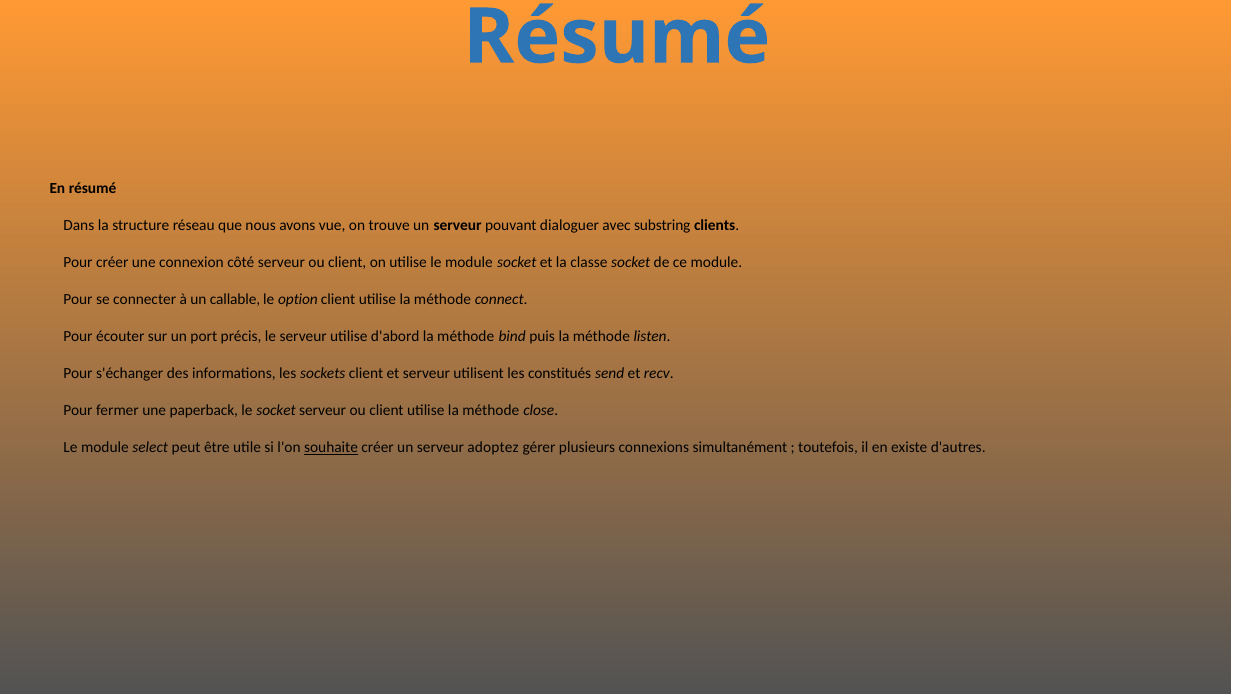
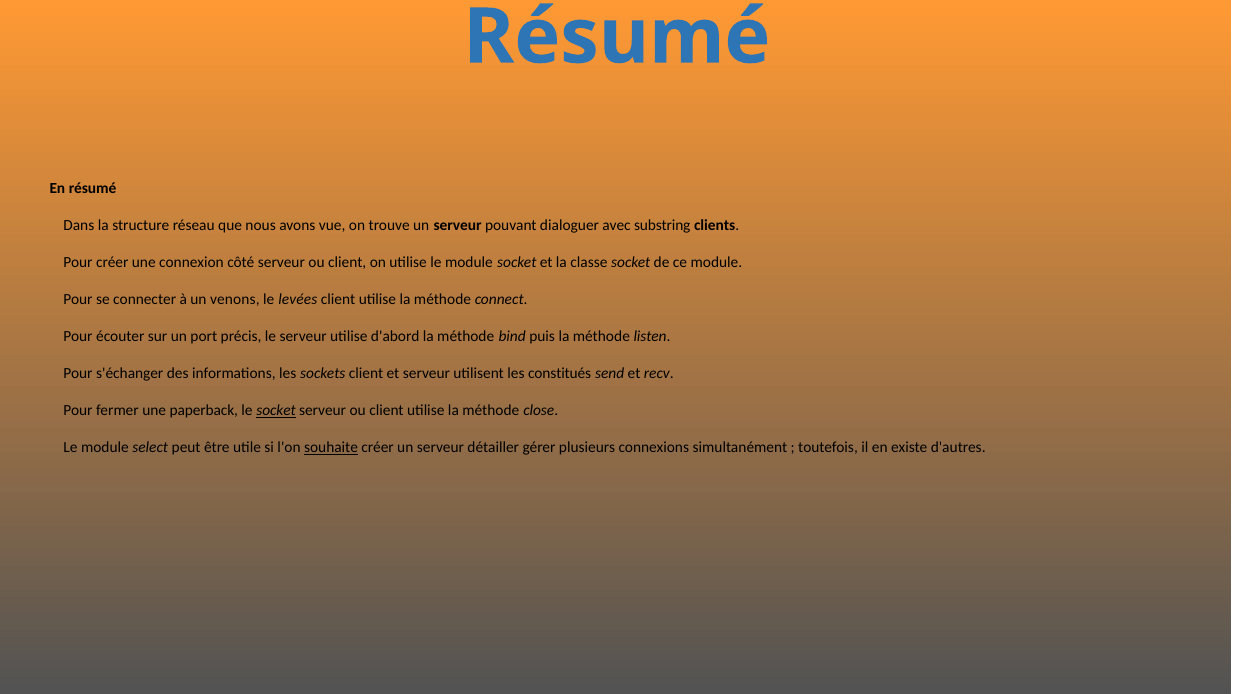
callable: callable -> venons
option: option -> levées
socket at (276, 411) underline: none -> present
adoptez: adoptez -> détailler
